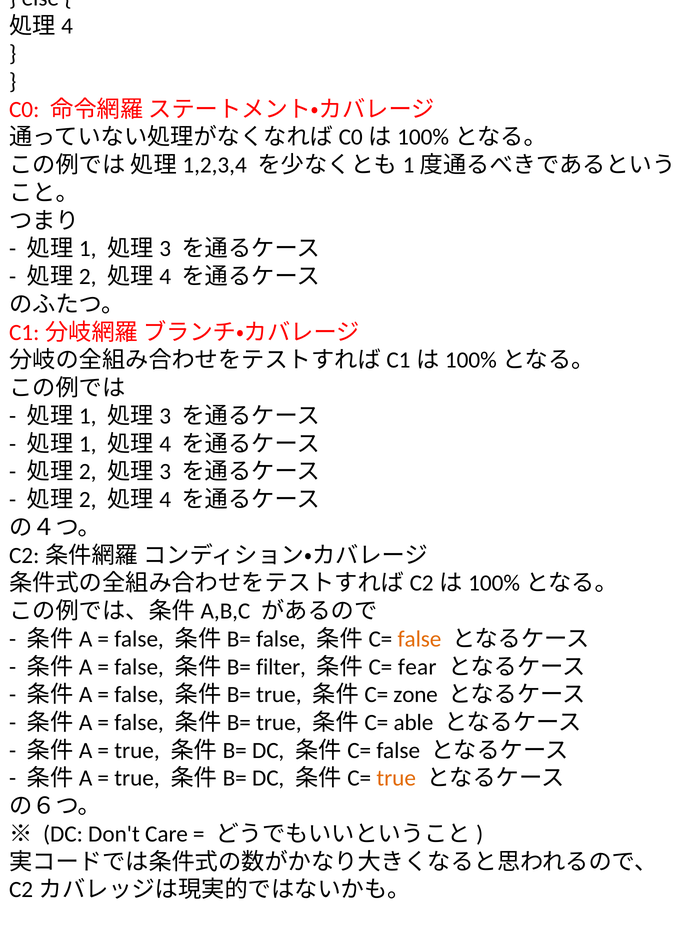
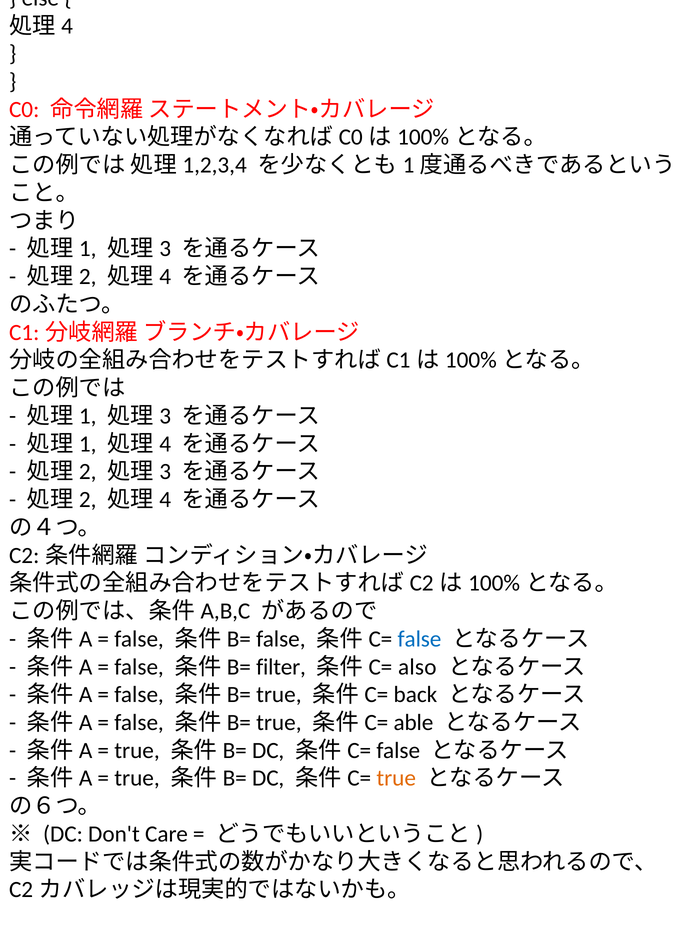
false at (419, 639) colour: orange -> blue
fear: fear -> also
zone: zone -> back
